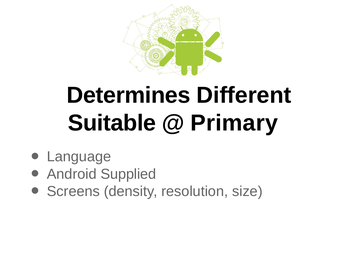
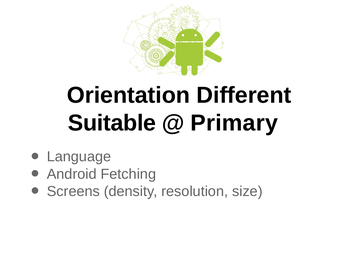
Determines: Determines -> Orientation
Supplied: Supplied -> Fetching
